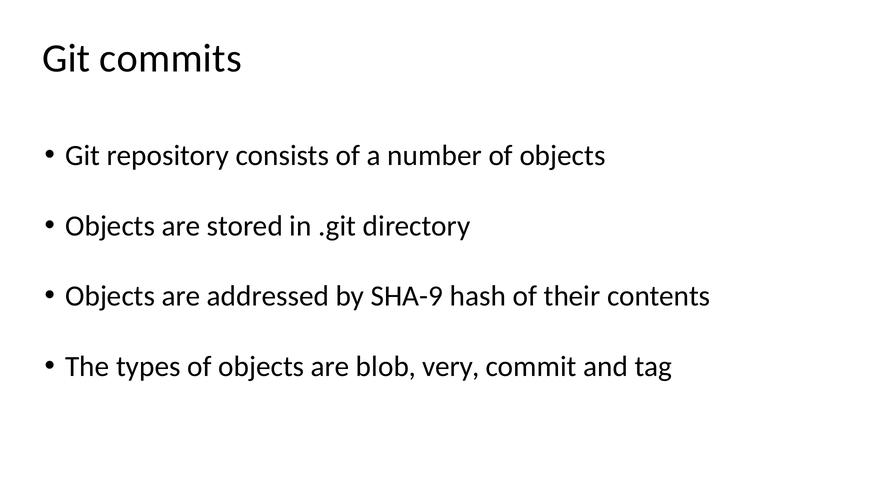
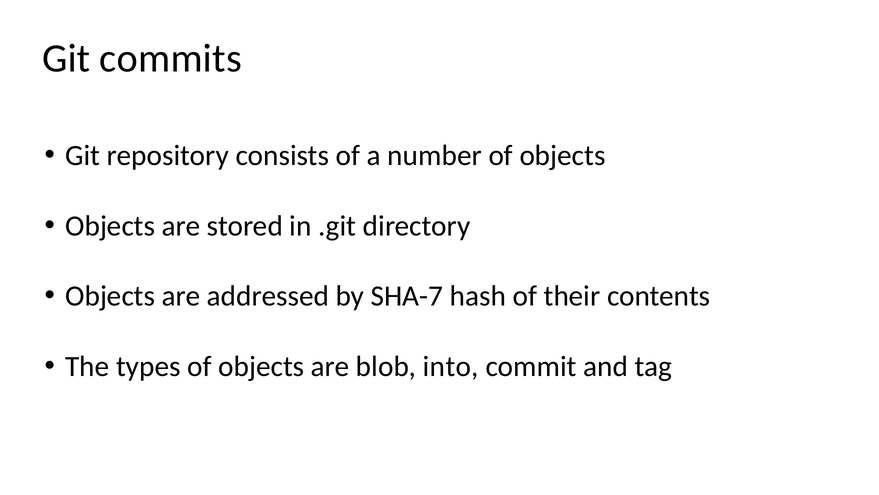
SHA-9: SHA-9 -> SHA-7
very: very -> into
